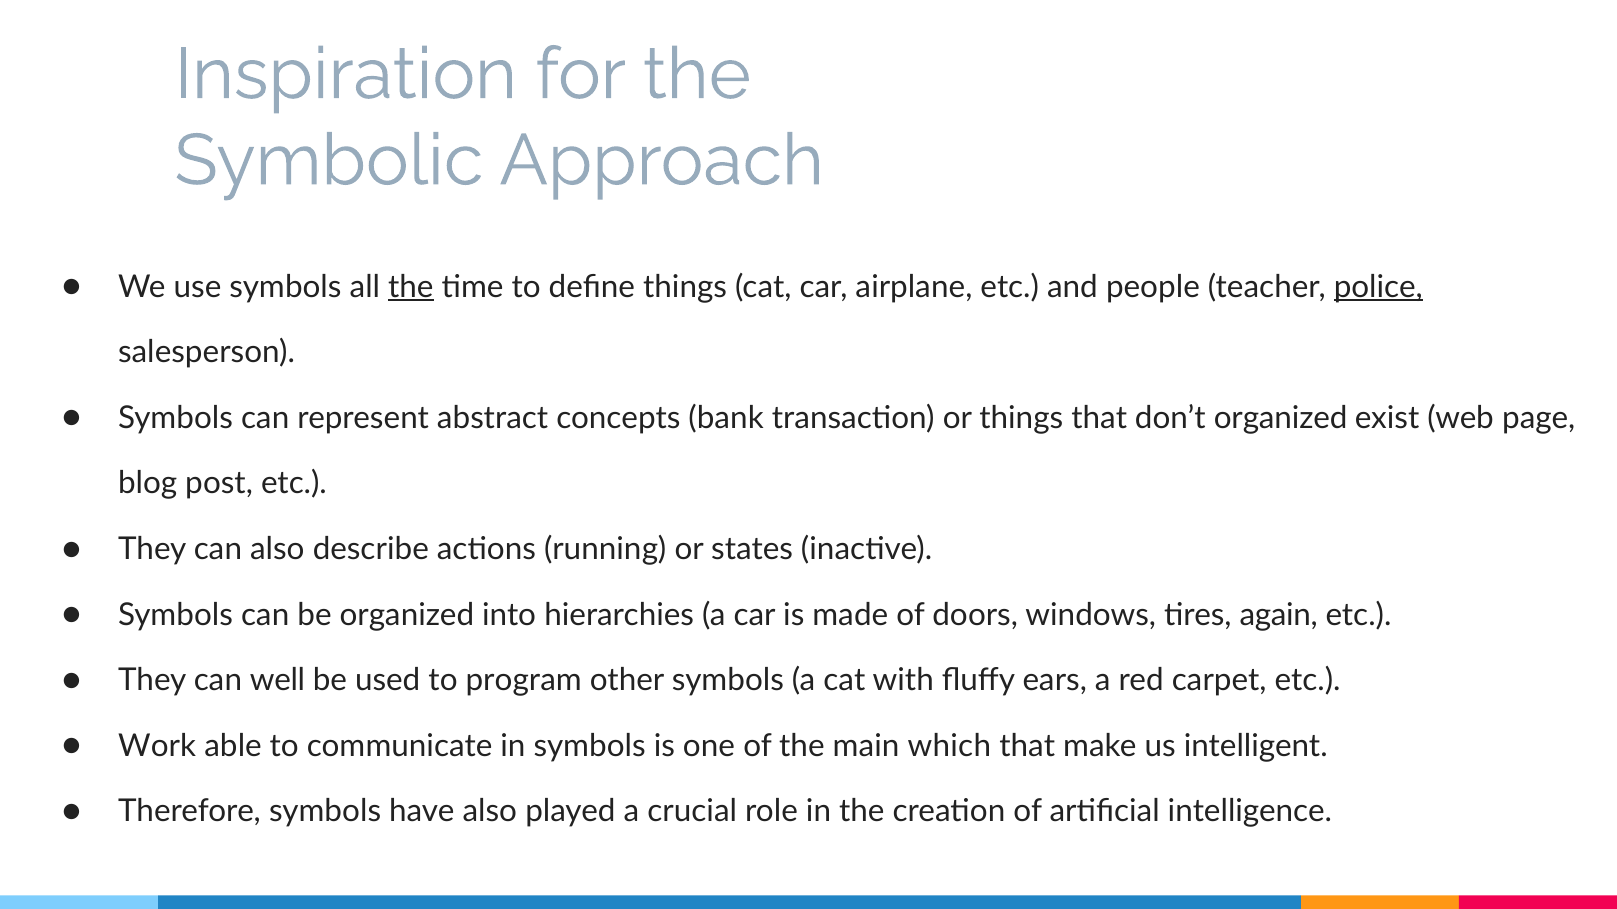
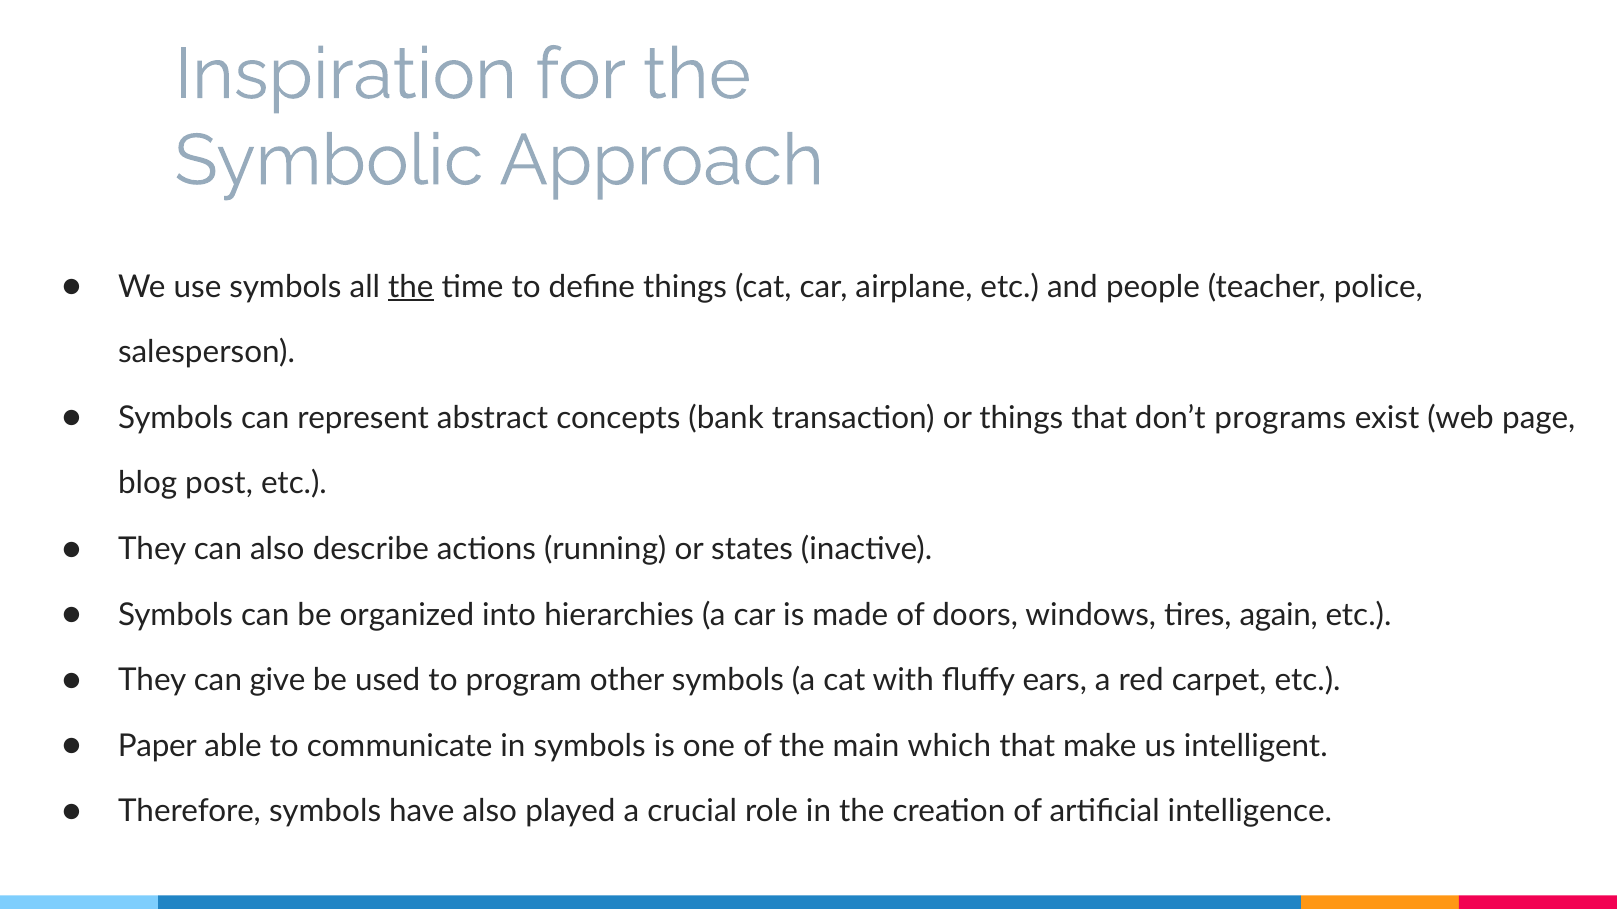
police underline: present -> none
don’t organized: organized -> programs
well: well -> give
Work: Work -> Paper
